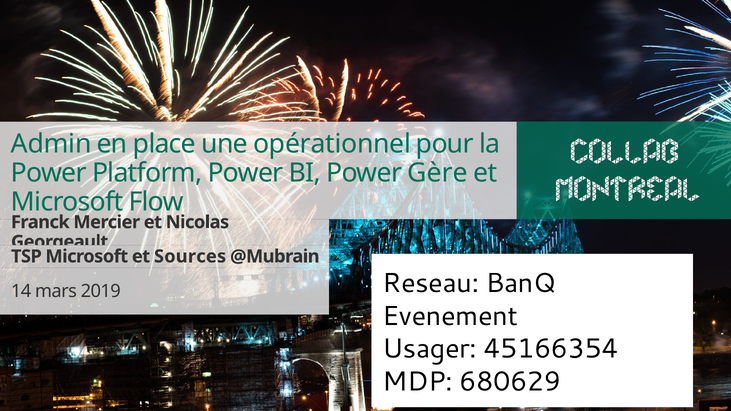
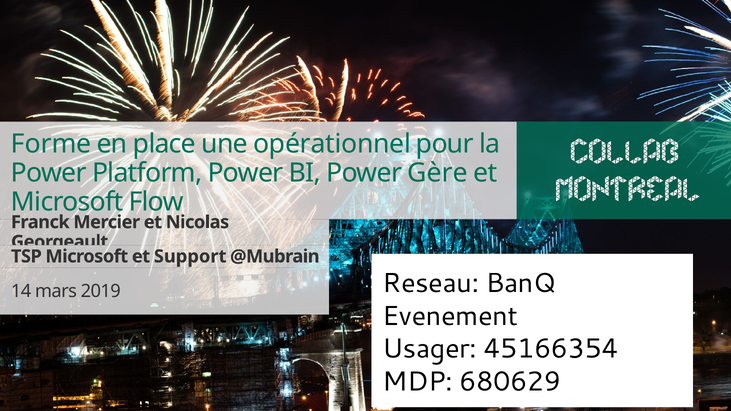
Admin: Admin -> Forme
Sources: Sources -> Support
